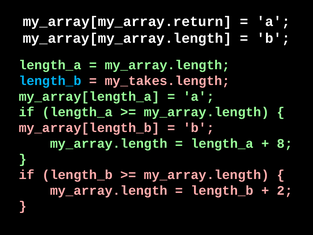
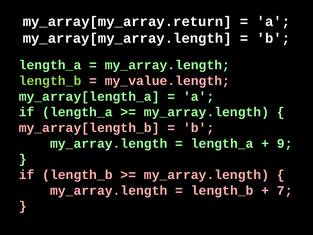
length_b at (50, 81) colour: light blue -> light green
my_takes.length: my_takes.length -> my_value.length
8: 8 -> 9
2: 2 -> 7
